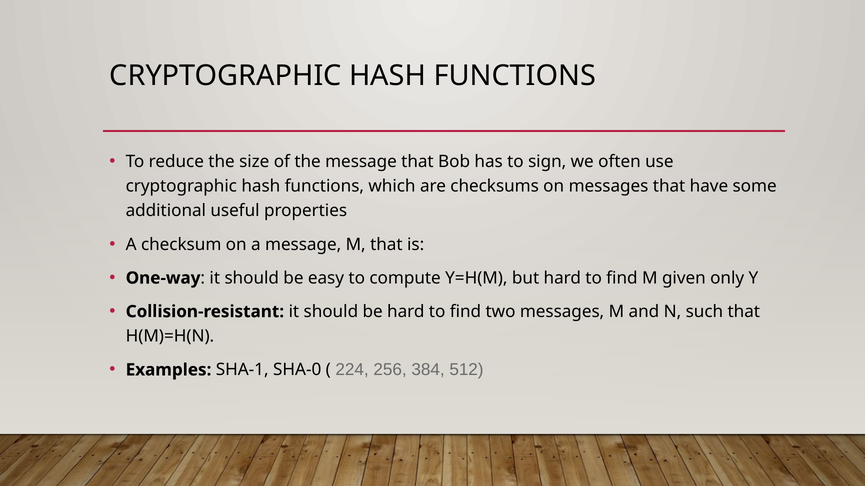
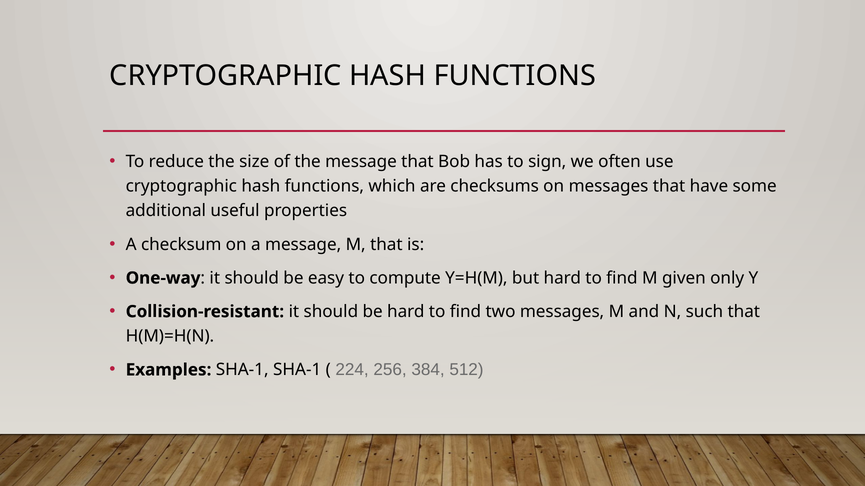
SHA-1 SHA-0: SHA-0 -> SHA-1
